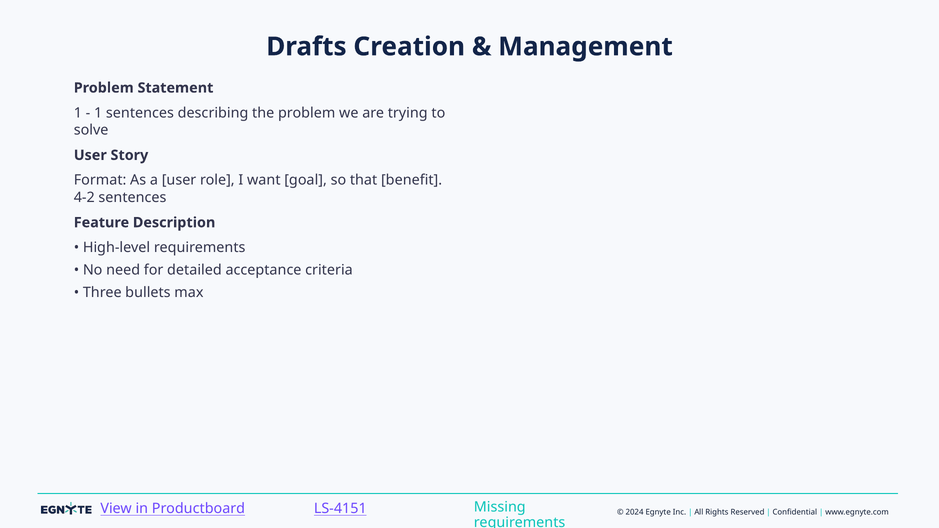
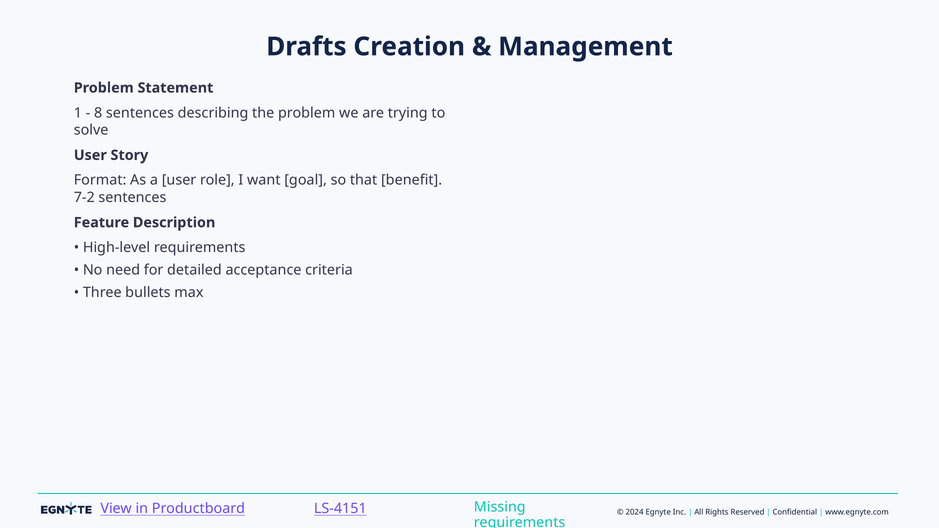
1 at (98, 113): 1 -> 8
4-2: 4-2 -> 7-2
